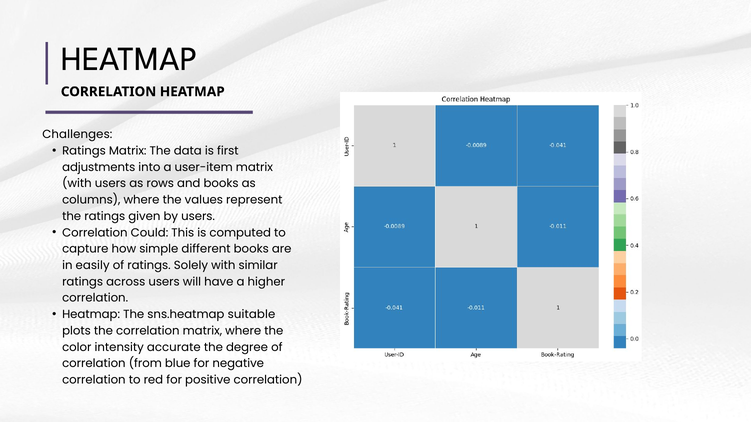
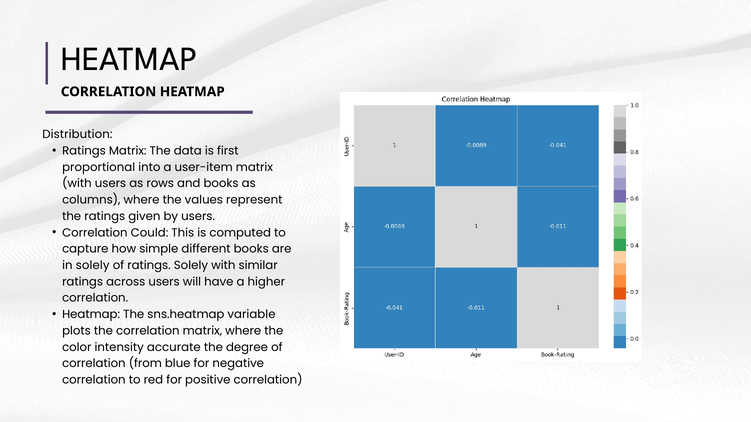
Challenges: Challenges -> Distribution
adjustments: adjustments -> proportional
in easily: easily -> solely
suitable: suitable -> variable
